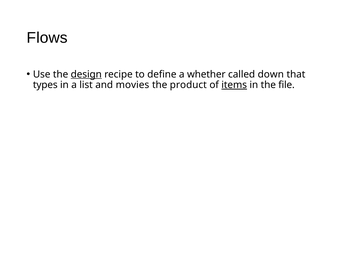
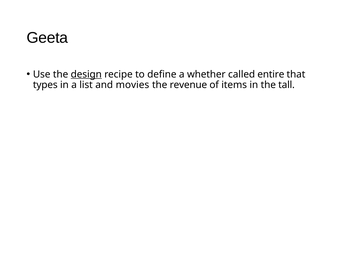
Flows: Flows -> Geeta
down: down -> entire
product: product -> revenue
items underline: present -> none
file: file -> tall
